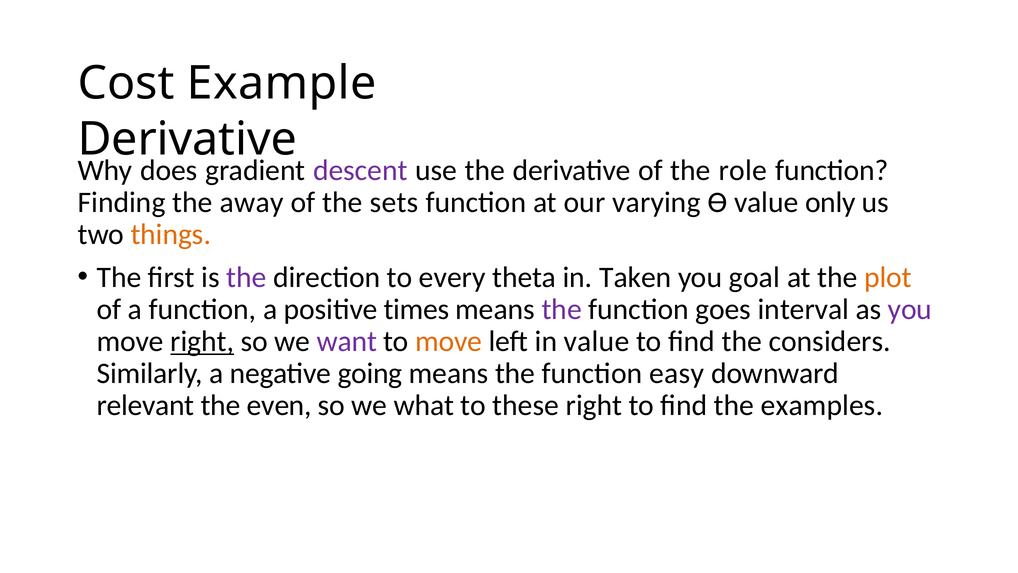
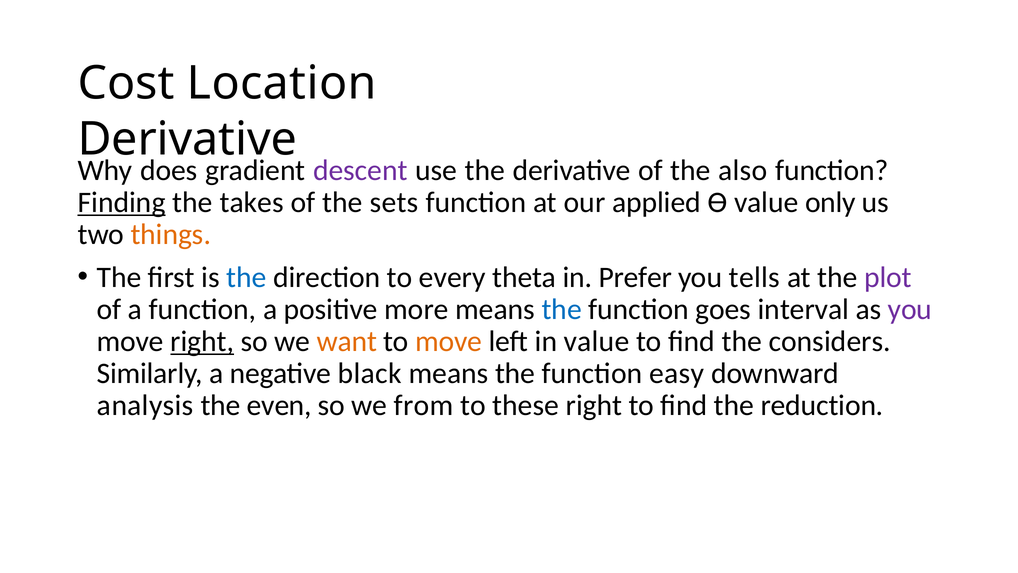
Example: Example -> Location
role: role -> also
Finding underline: none -> present
away: away -> takes
varying: varying -> applied
the at (246, 277) colour: purple -> blue
Taken: Taken -> Prefer
goal: goal -> tells
plot colour: orange -> purple
times: times -> more
the at (562, 309) colour: purple -> blue
want colour: purple -> orange
going: going -> black
relevant: relevant -> analysis
what: what -> from
examples: examples -> reduction
